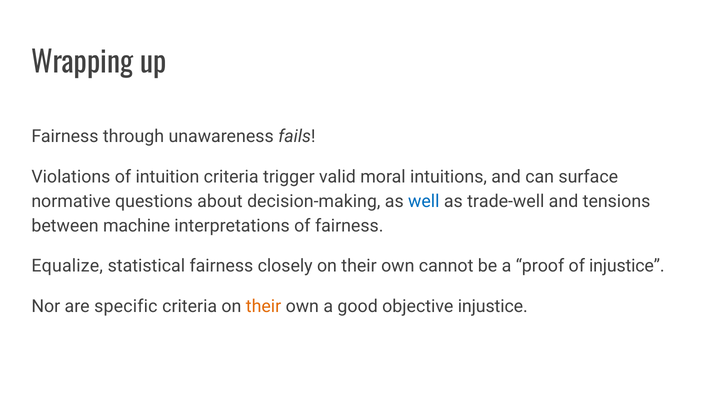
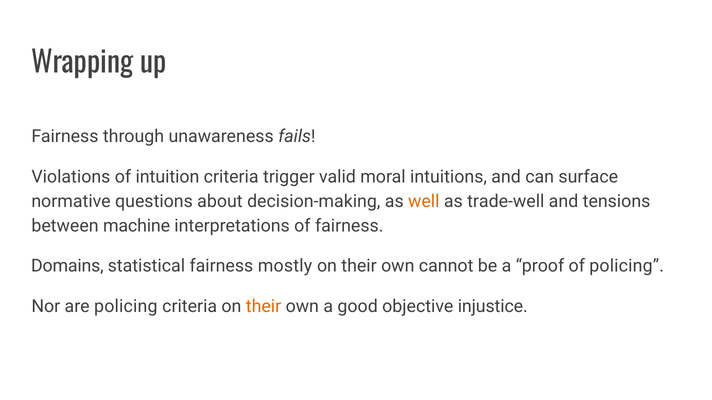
well colour: blue -> orange
Equalize: Equalize -> Domains
closely: closely -> mostly
of injustice: injustice -> policing
are specific: specific -> policing
